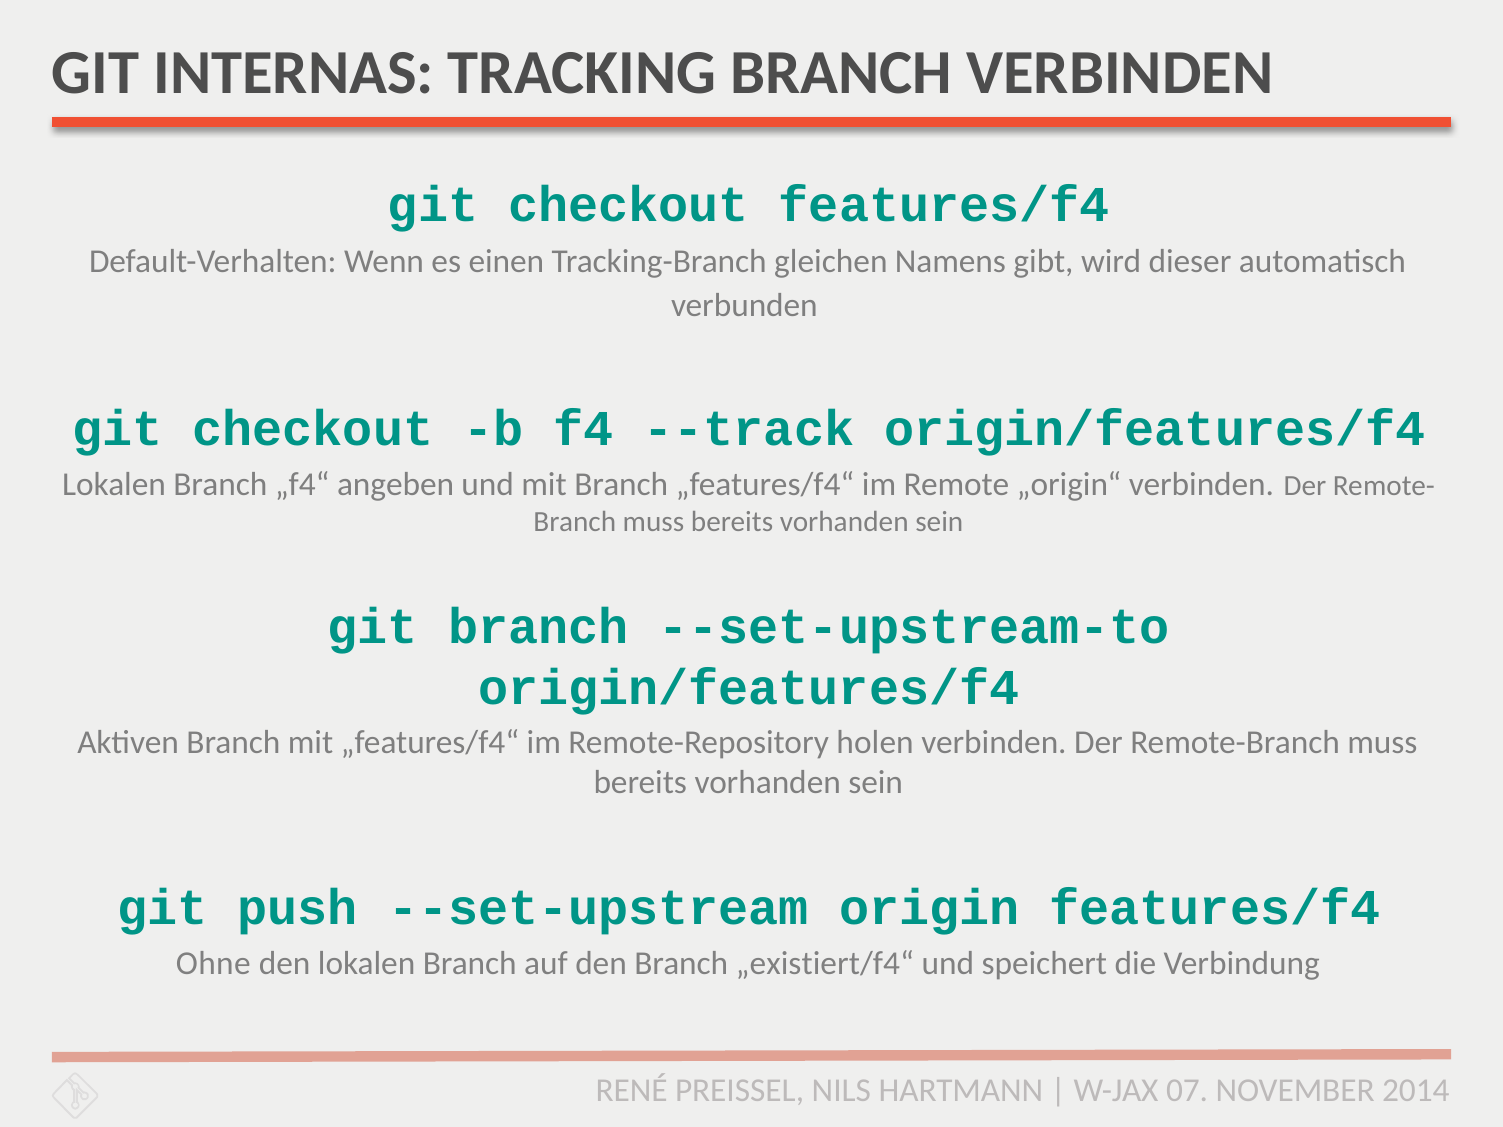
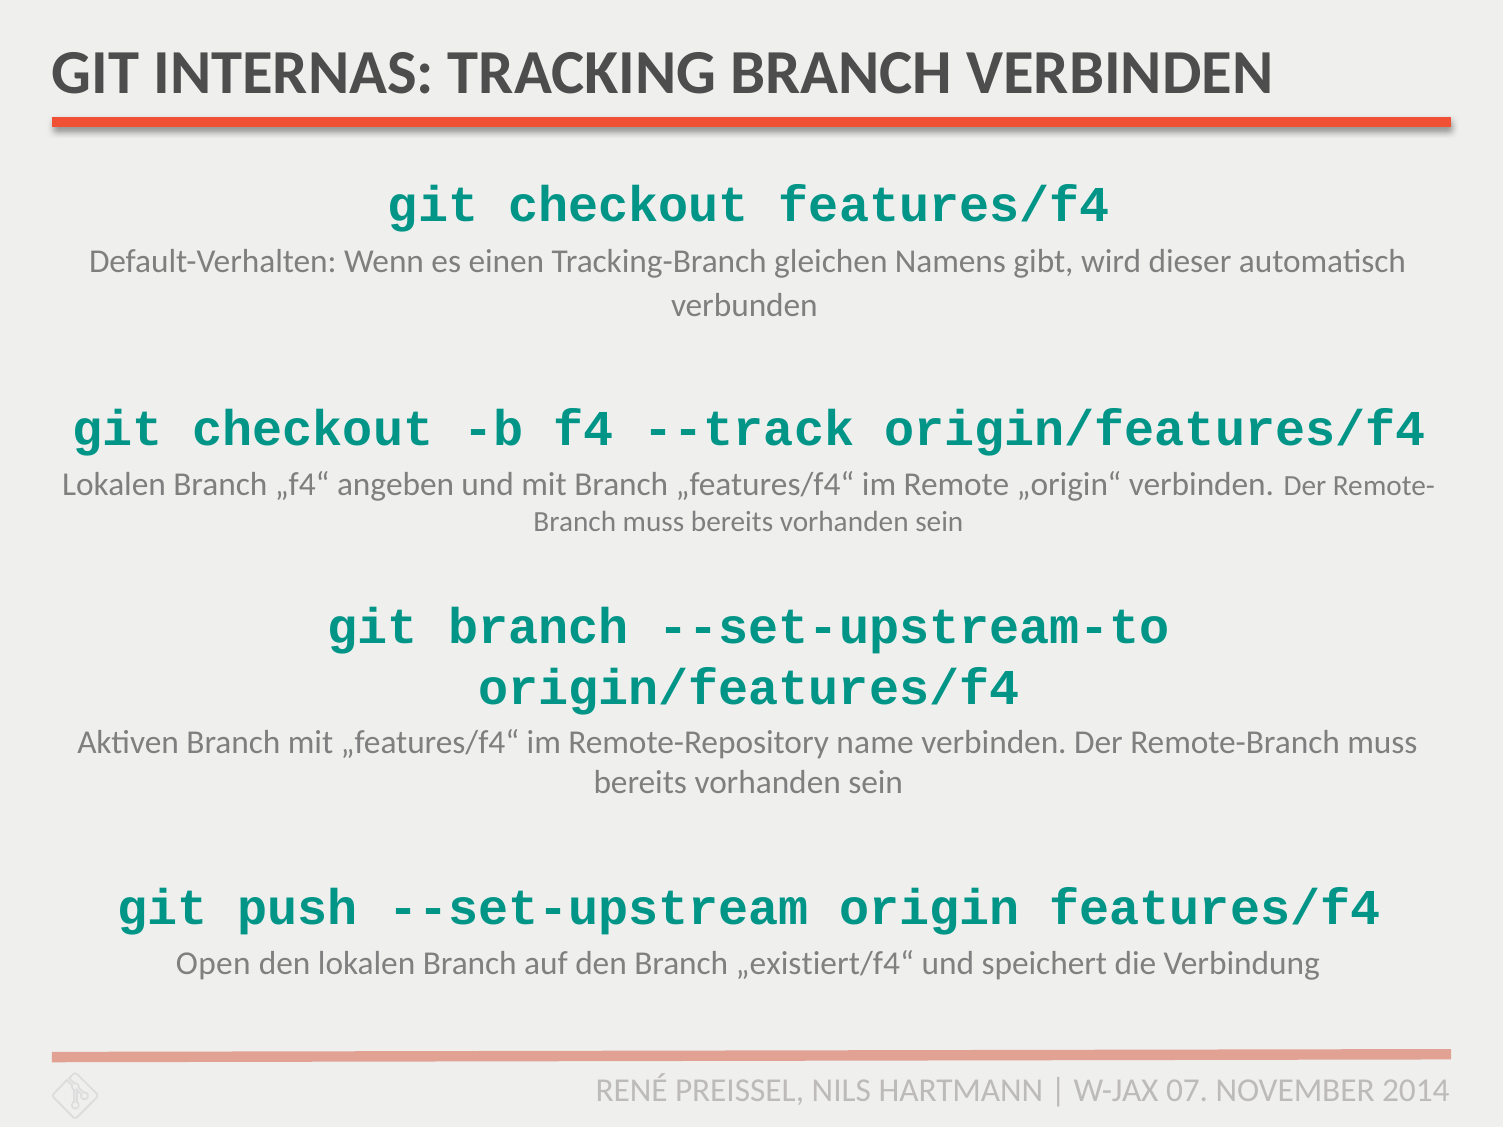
holen: holen -> name
Ohne: Ohne -> Open
